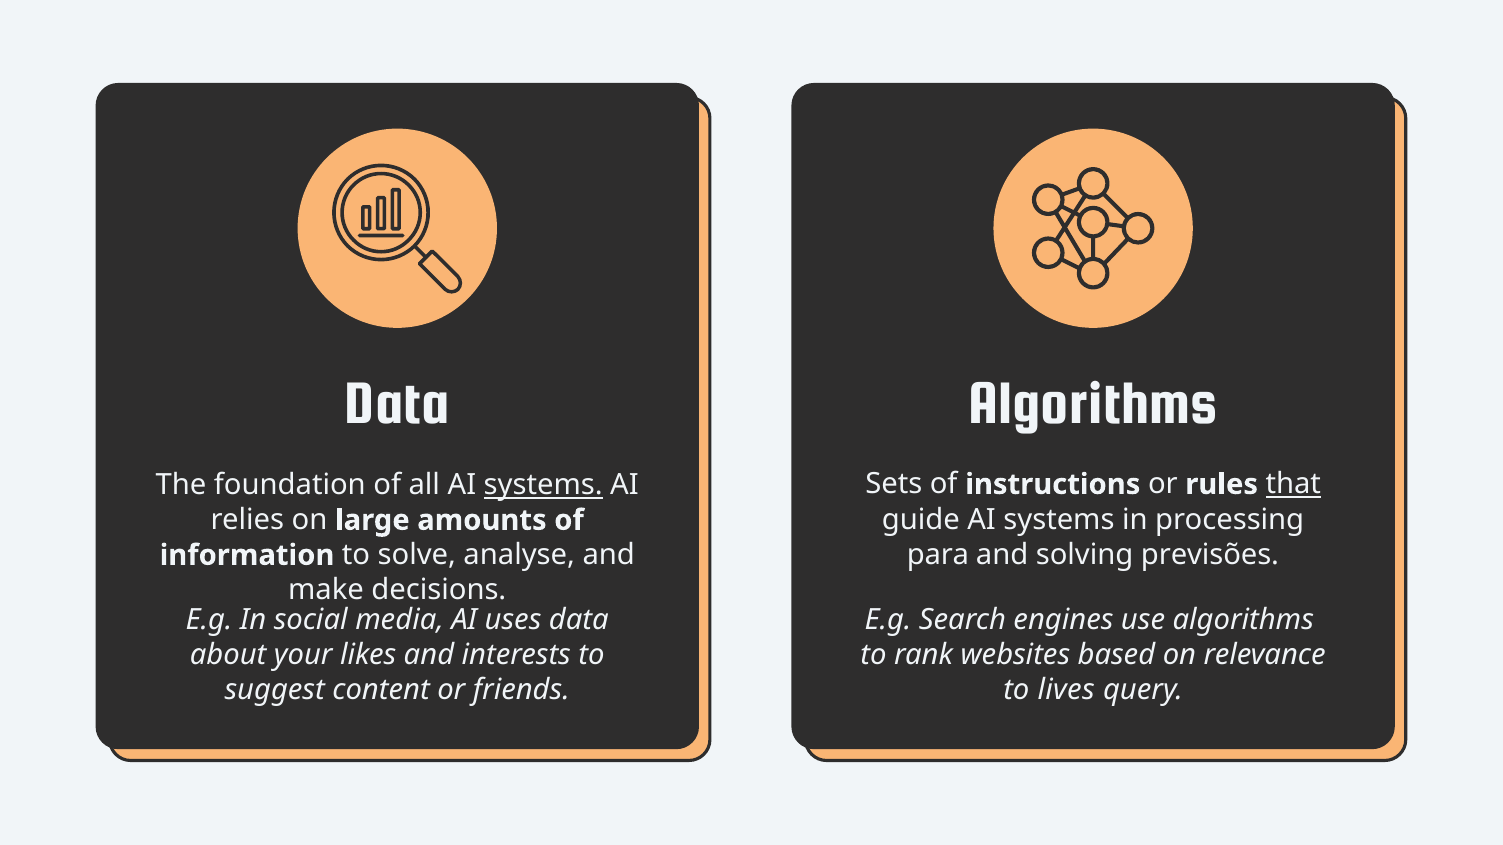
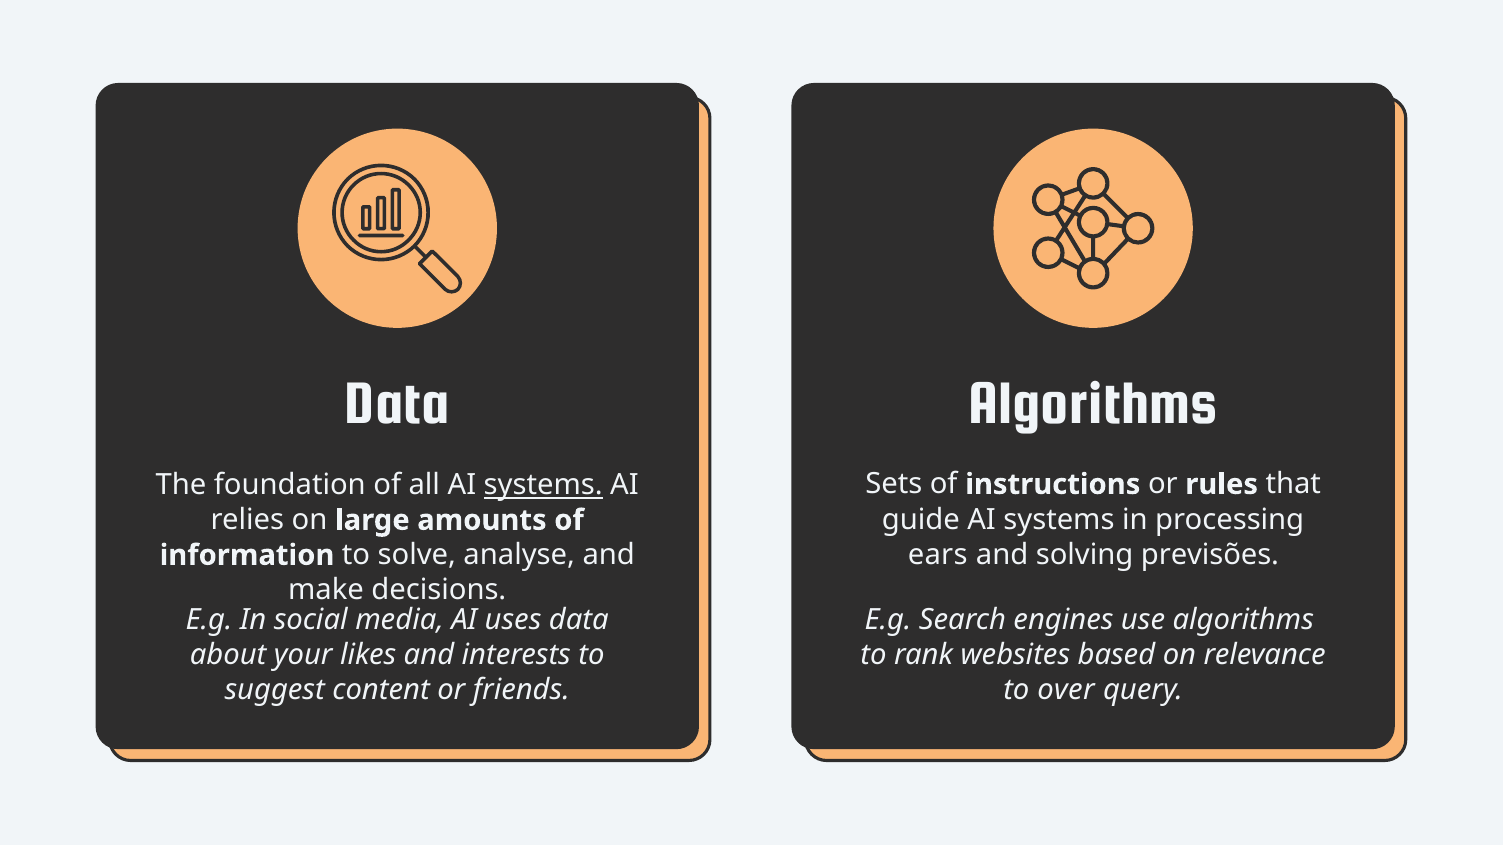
that underline: present -> none
para: para -> ears
lives: lives -> over
